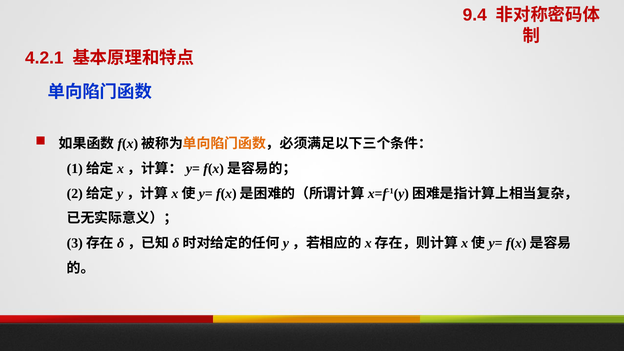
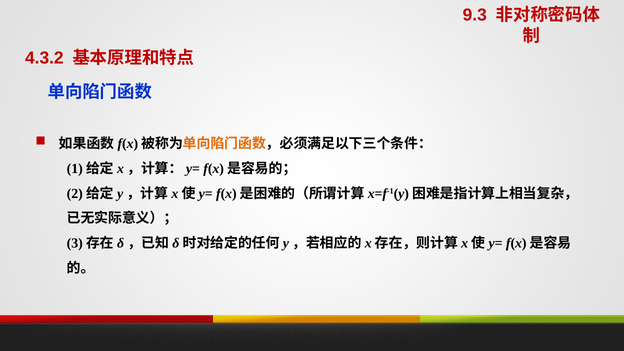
9.4: 9.4 -> 9.3
4.2.1: 4.2.1 -> 4.3.2
